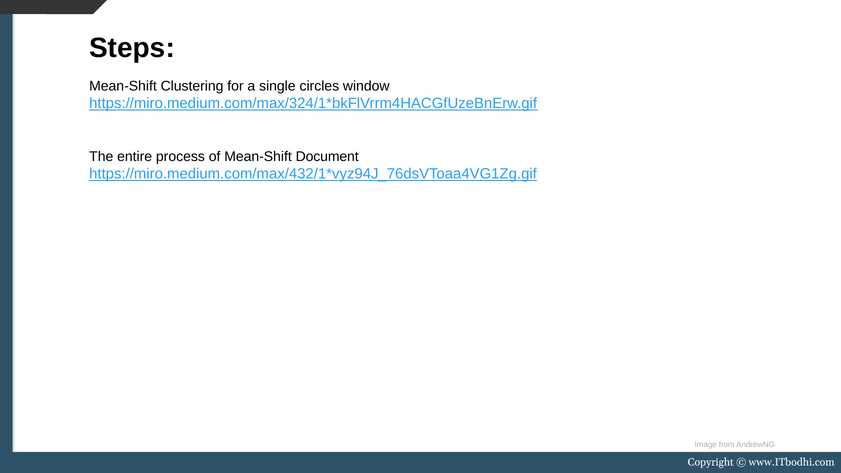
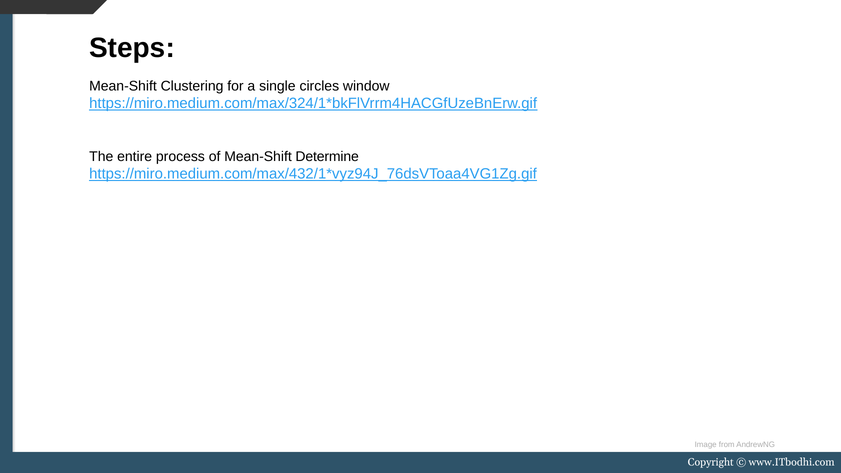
Document: Document -> Determine
